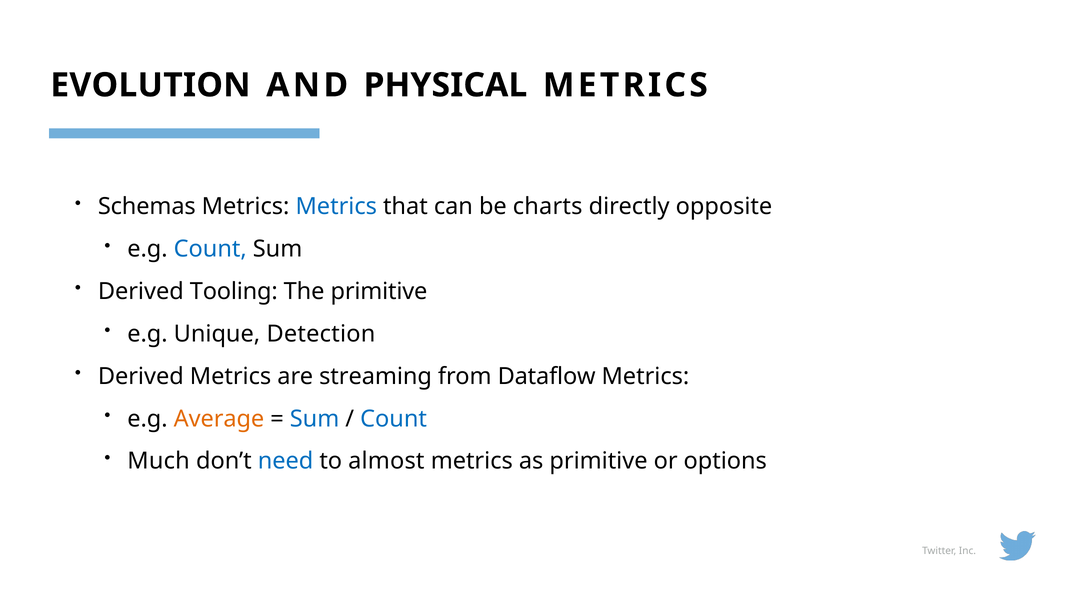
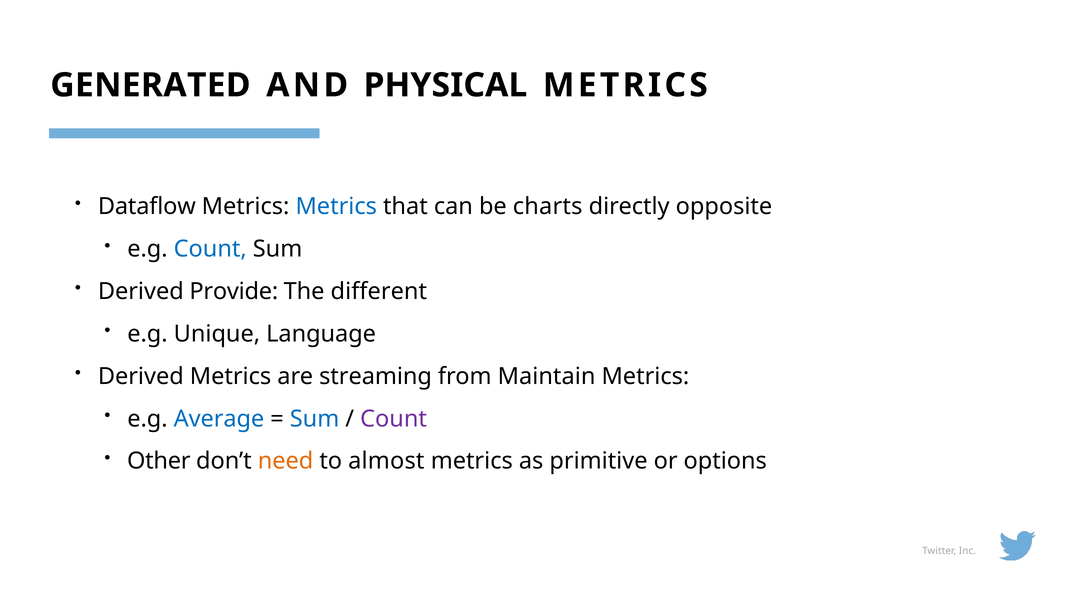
EVOLUTION: EVOLUTION -> GENERATED
Schemas: Schemas -> Dataflow
Tooling: Tooling -> Provide
The primitive: primitive -> different
Detection: Detection -> Language
Dataflow: Dataflow -> Maintain
Average colour: orange -> blue
Count at (394, 419) colour: blue -> purple
Much: Much -> Other
need colour: blue -> orange
